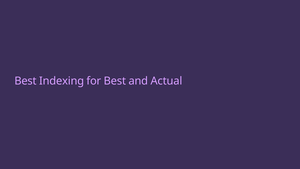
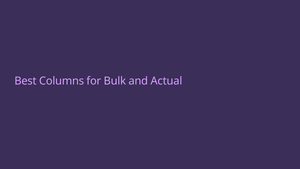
Indexing: Indexing -> Columns
for Best: Best -> Bulk
